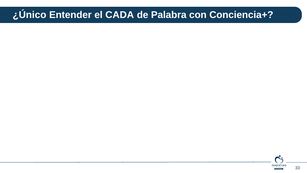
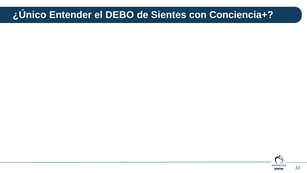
CADA: CADA -> DEBO
Palabra: Palabra -> Sientes
